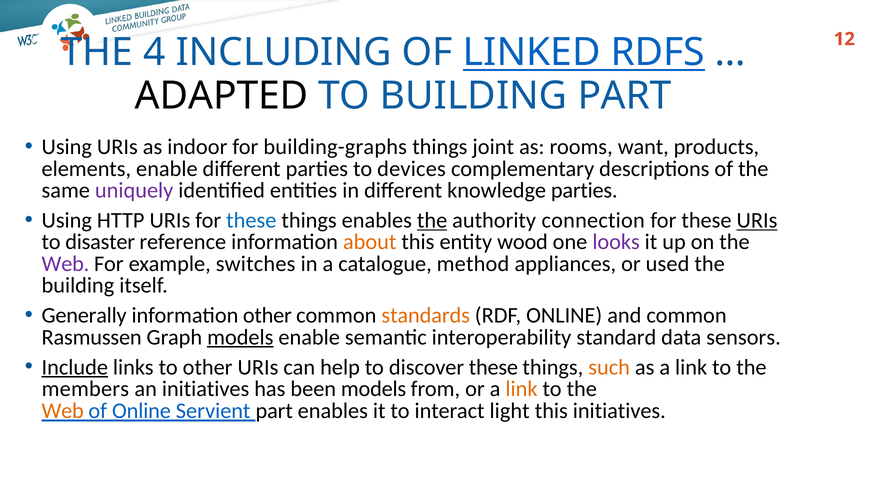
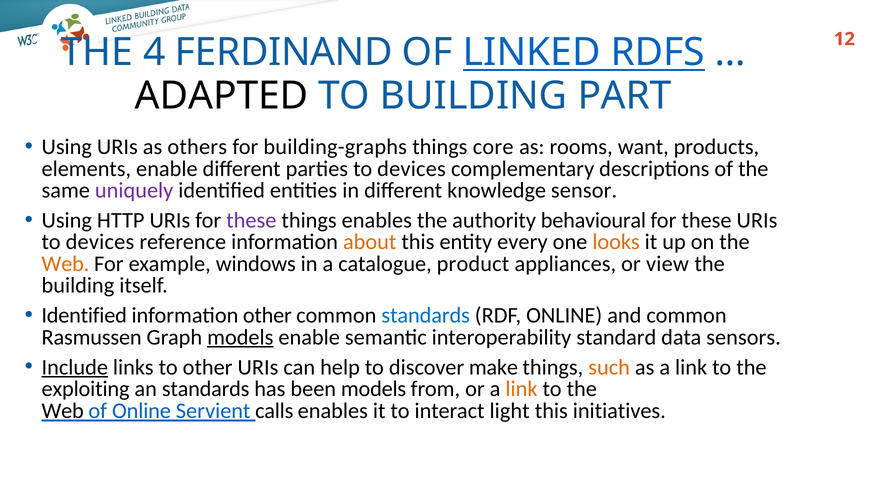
INCLUDING: INCLUDING -> FERDINAND
indoor: indoor -> others
joint: joint -> core
knowledge parties: parties -> sensor
these at (251, 221) colour: blue -> purple
the at (432, 221) underline: present -> none
connection: connection -> behavioural
URIs at (757, 221) underline: present -> none
disaster at (100, 242): disaster -> devices
wood: wood -> every
looks colour: purple -> orange
Web at (65, 264) colour: purple -> orange
switches: switches -> windows
method: method -> product
used: used -> view
Generally at (84, 316): Generally -> Identified
standards at (426, 316) colour: orange -> blue
discover these: these -> make
members: members -> exploiting
an initiatives: initiatives -> standards
Web at (63, 411) colour: orange -> black
Servient part: part -> calls
